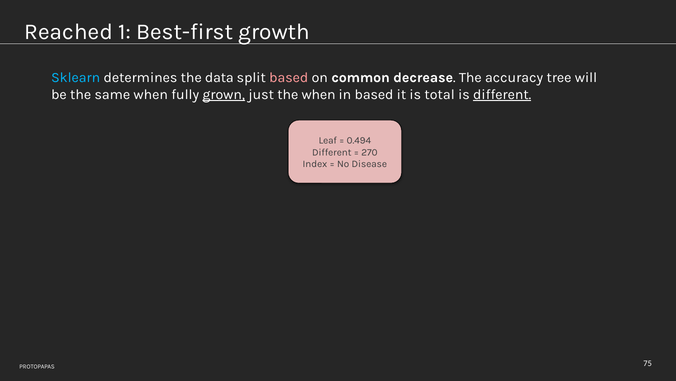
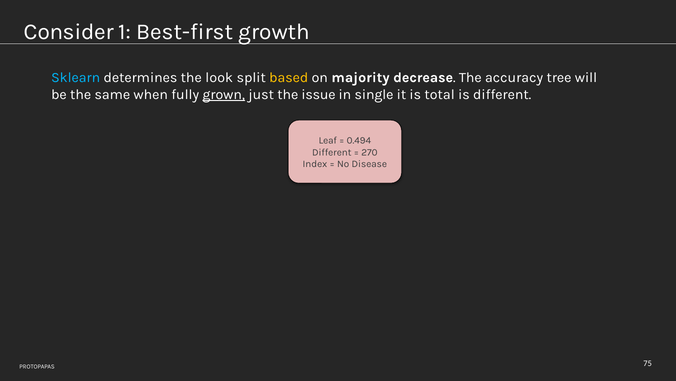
Reached: Reached -> Consider
data: data -> look
based at (289, 77) colour: pink -> yellow
common: common -> majority
the when: when -> issue
in based: based -> single
different at (502, 94) underline: present -> none
